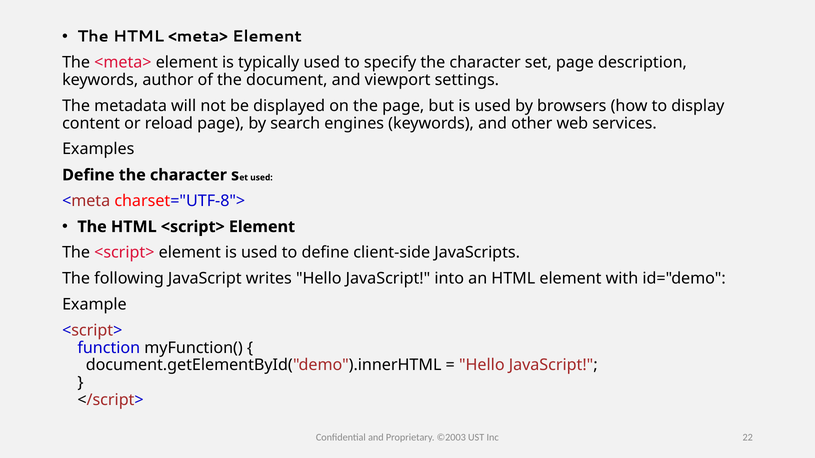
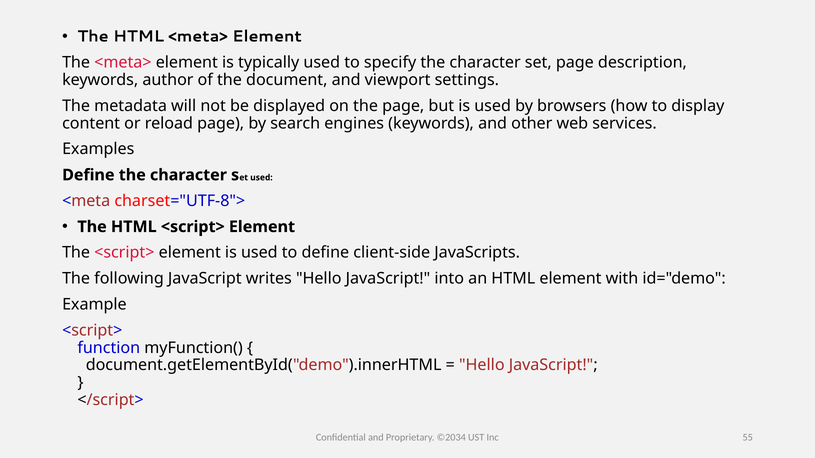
©2003: ©2003 -> ©2034
22: 22 -> 55
